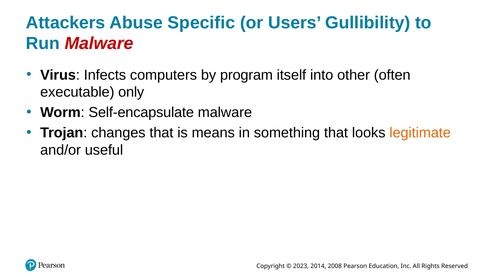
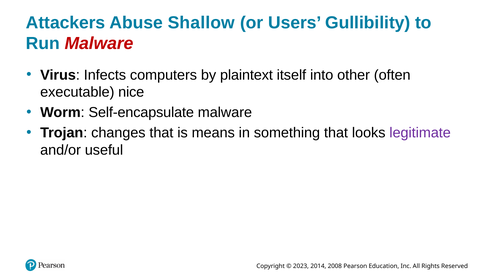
Specific: Specific -> Shallow
program: program -> plaintext
only: only -> nice
legitimate colour: orange -> purple
